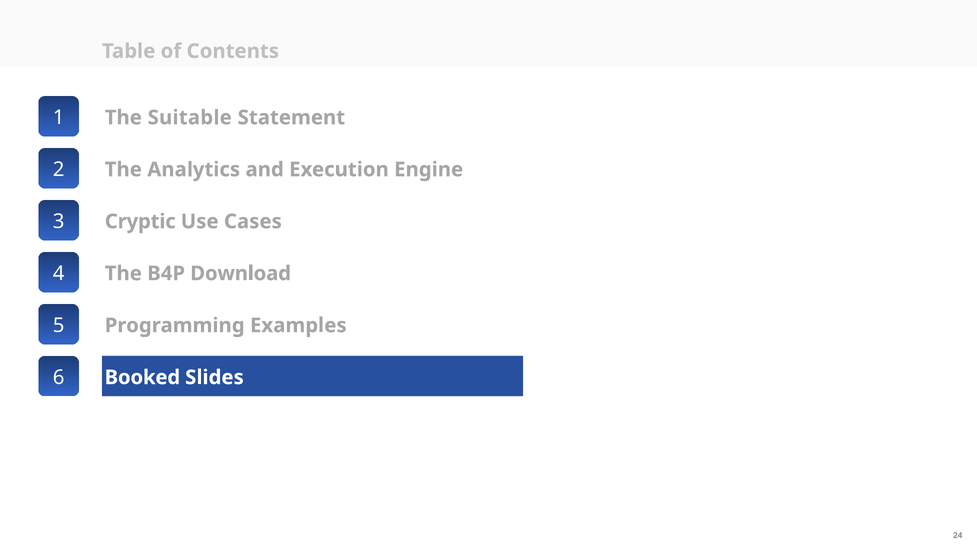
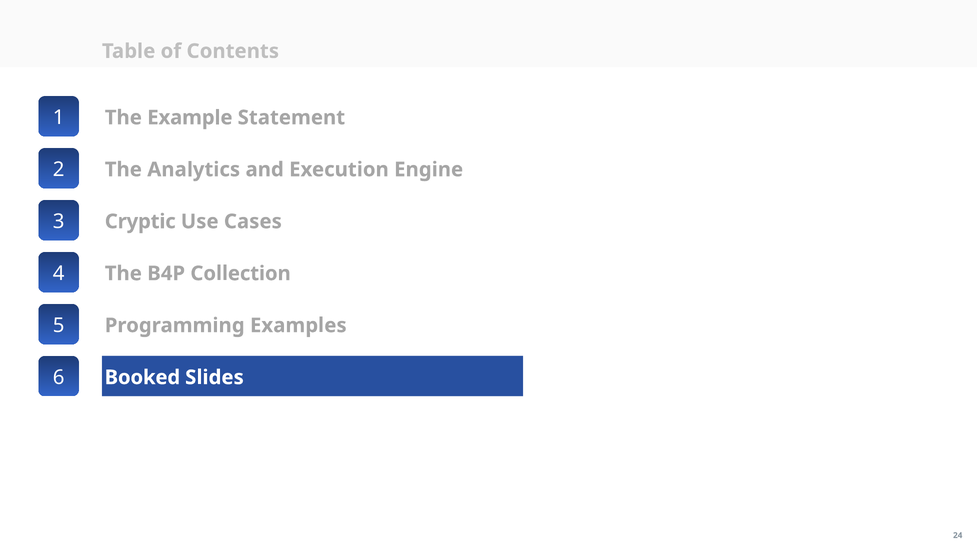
Suitable: Suitable -> Example
Download: Download -> Collection
